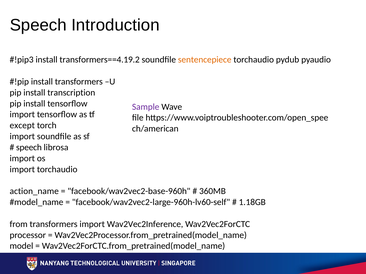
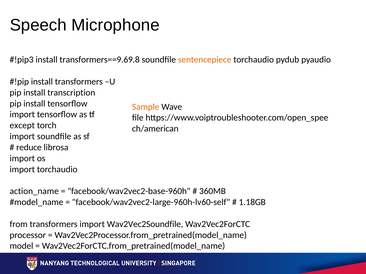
Introduction: Introduction -> Microphone
transformers==4.19.2: transformers==4.19.2 -> transformers==9.69.8
Sample colour: purple -> orange
speech at (29, 148): speech -> reduce
Wav2Vec2Inference: Wav2Vec2Inference -> Wav2Vec2Soundfile
